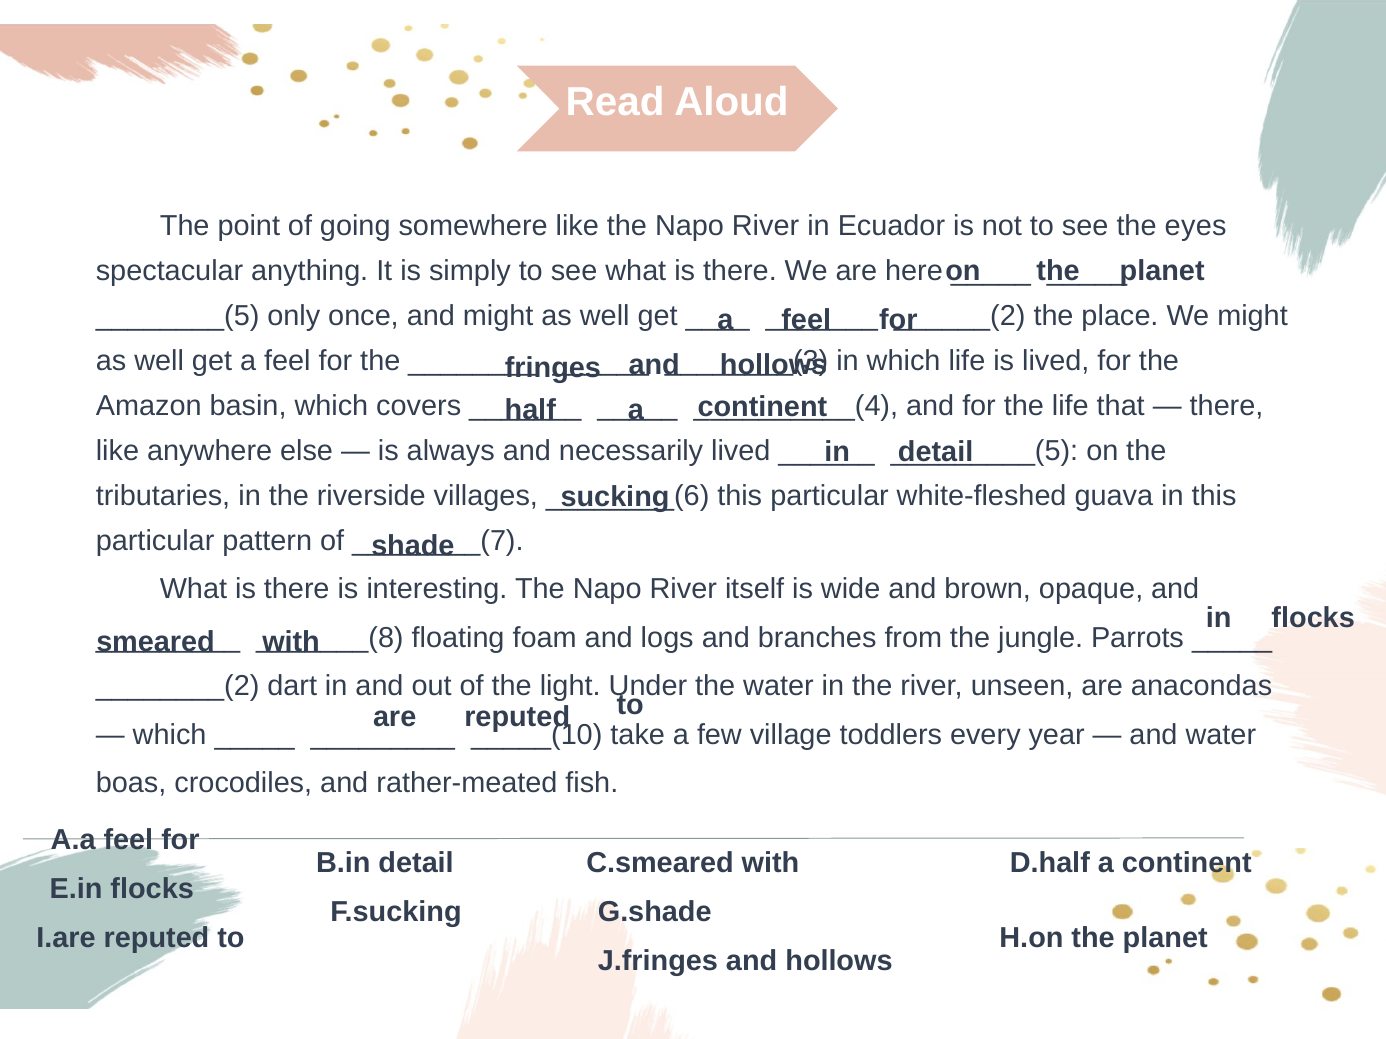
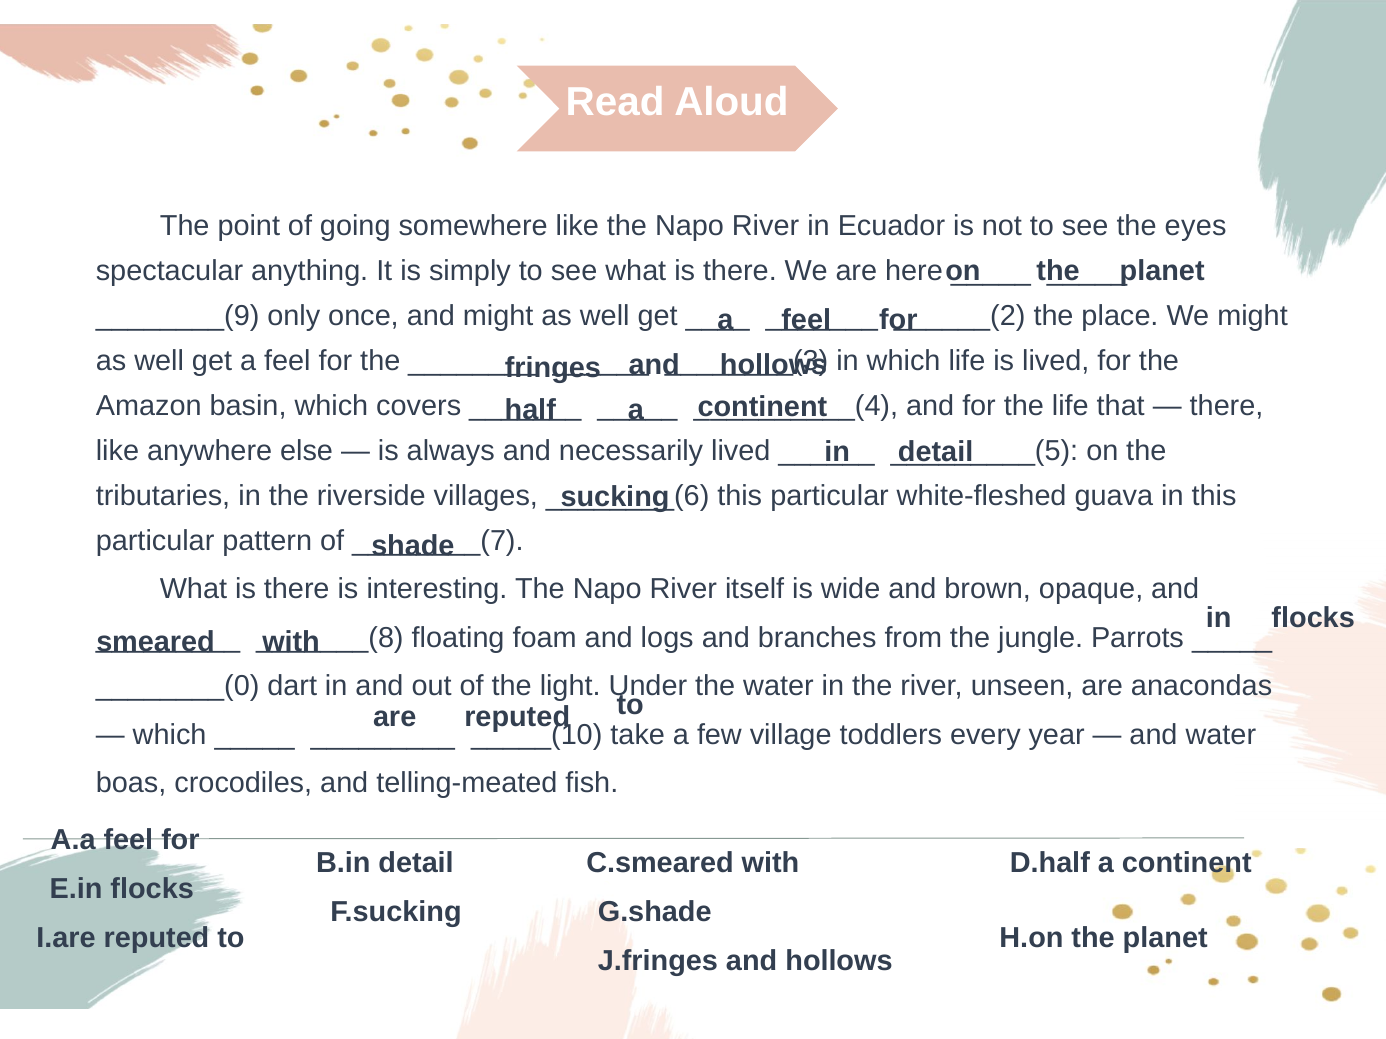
________(5: ________(5 -> ________(9
________(2: ________(2 -> ________(0
rather-meated: rather-meated -> telling-meated
